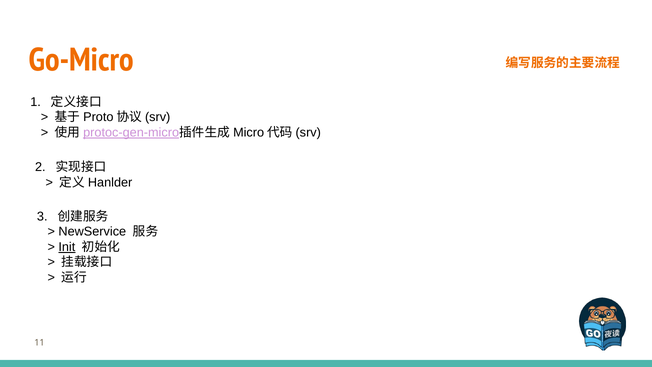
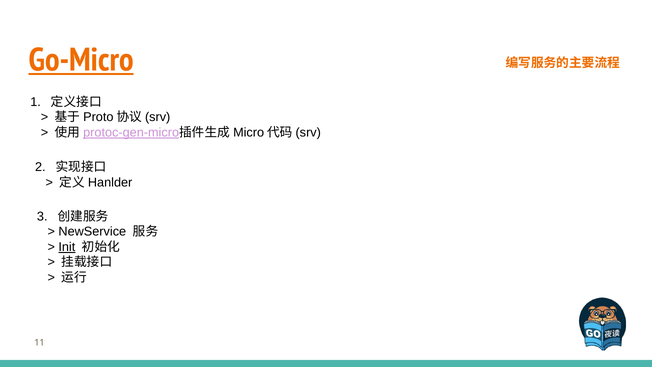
Go-Micro underline: none -> present
